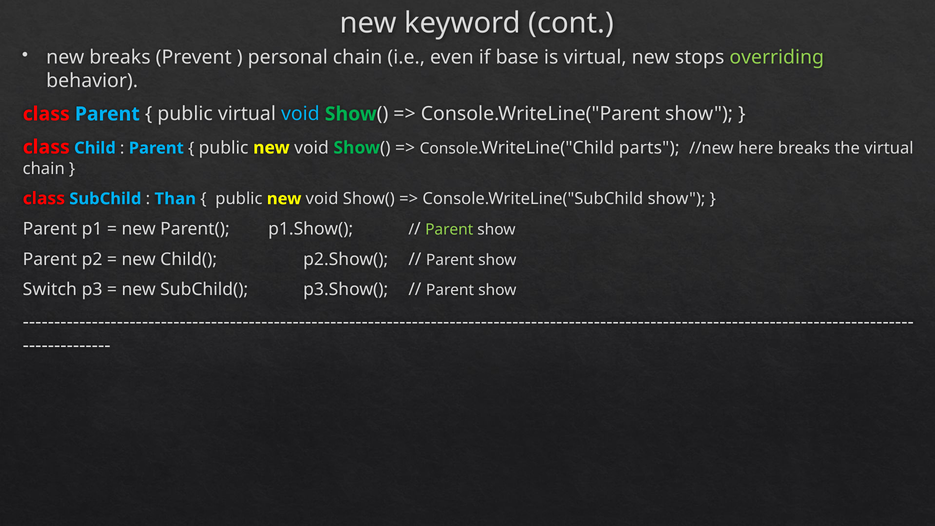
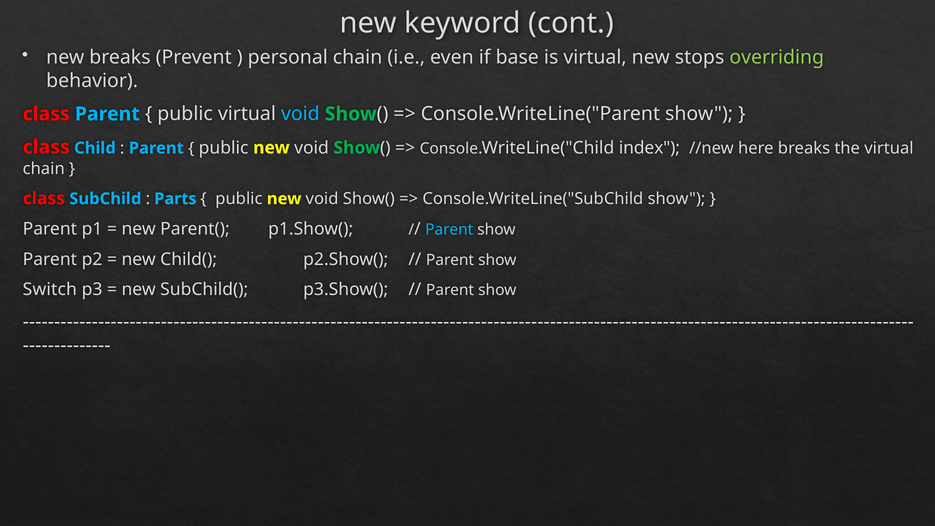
parts: parts -> index
Than: Than -> Parts
Parent at (449, 229) colour: light green -> light blue
